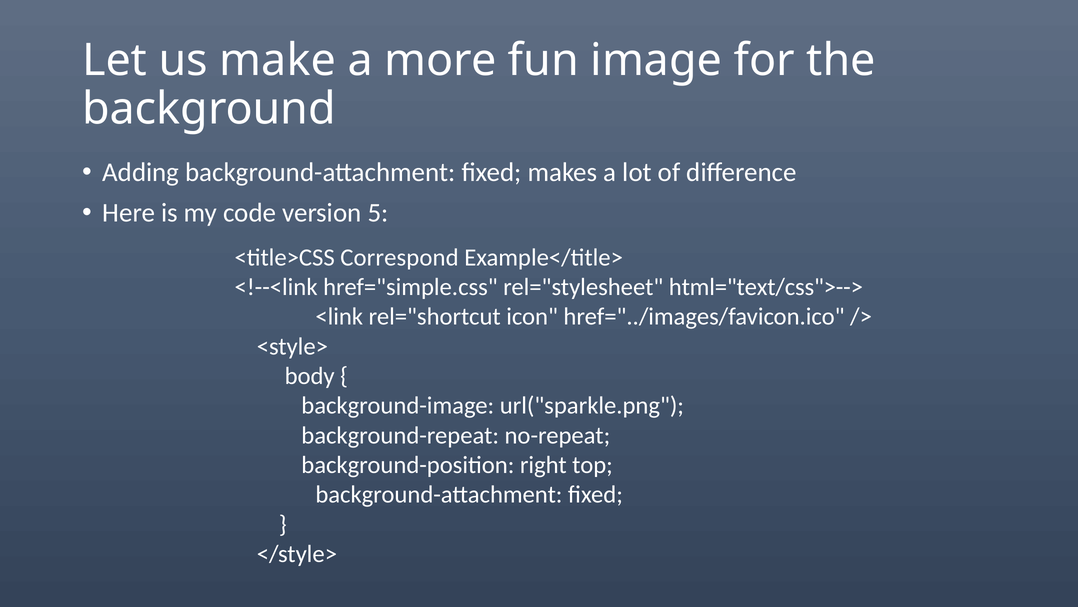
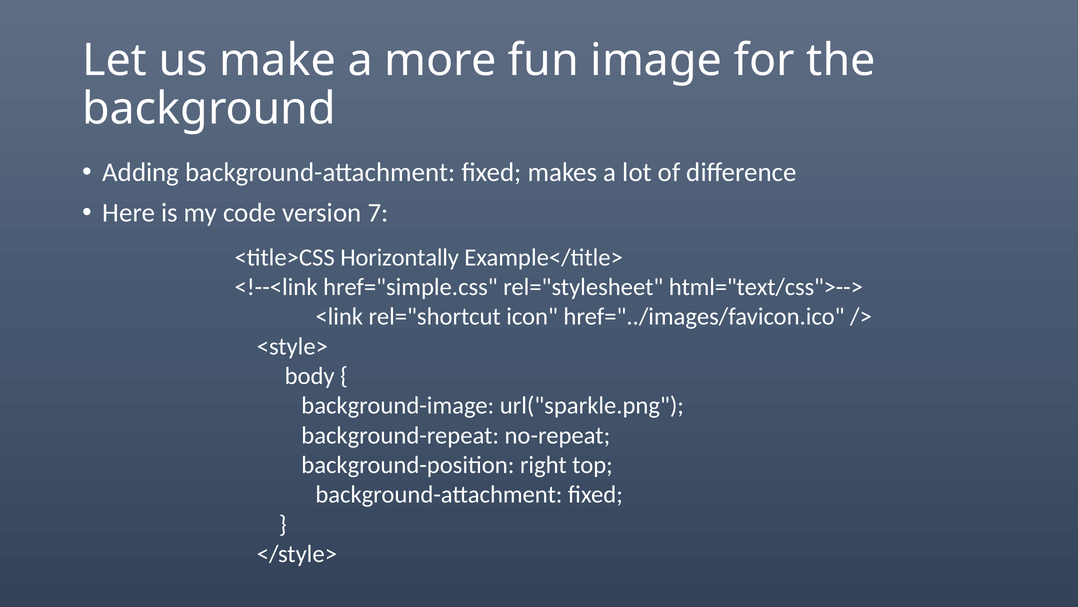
5: 5 -> 7
Correspond: Correspond -> Horizontally
